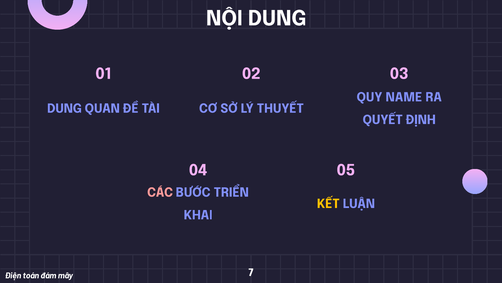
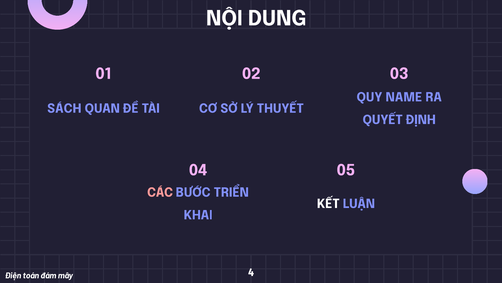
DUNG at (64, 108): DUNG -> SÁCH
KẾT colour: yellow -> white
7: 7 -> 4
